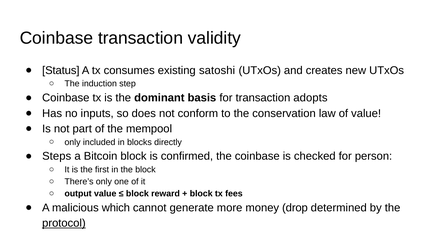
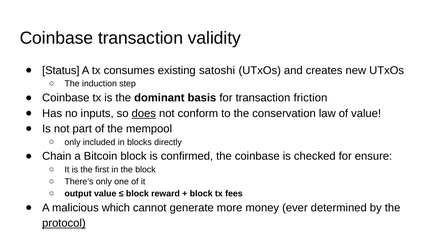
adopts: adopts -> friction
does underline: none -> present
Steps: Steps -> Chain
person: person -> ensure
drop: drop -> ever
